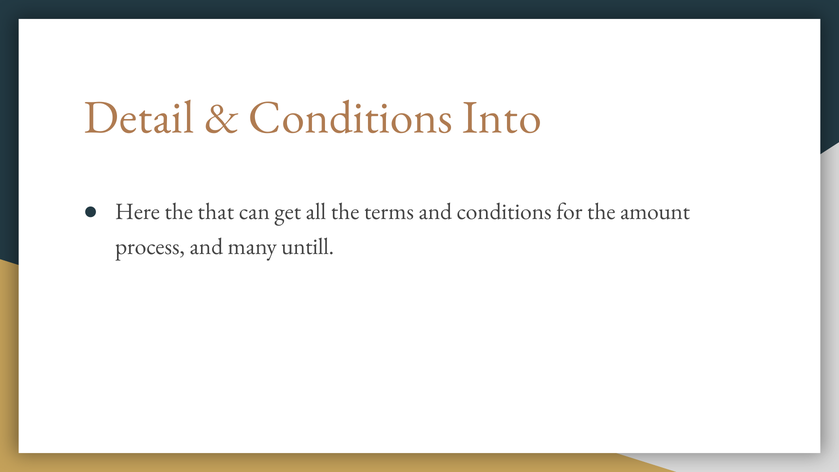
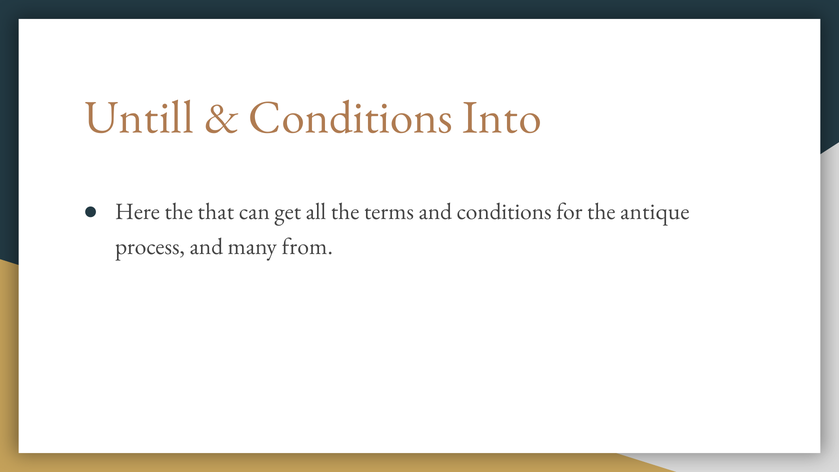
Detail: Detail -> Untill
amount: amount -> antique
untill: untill -> from
